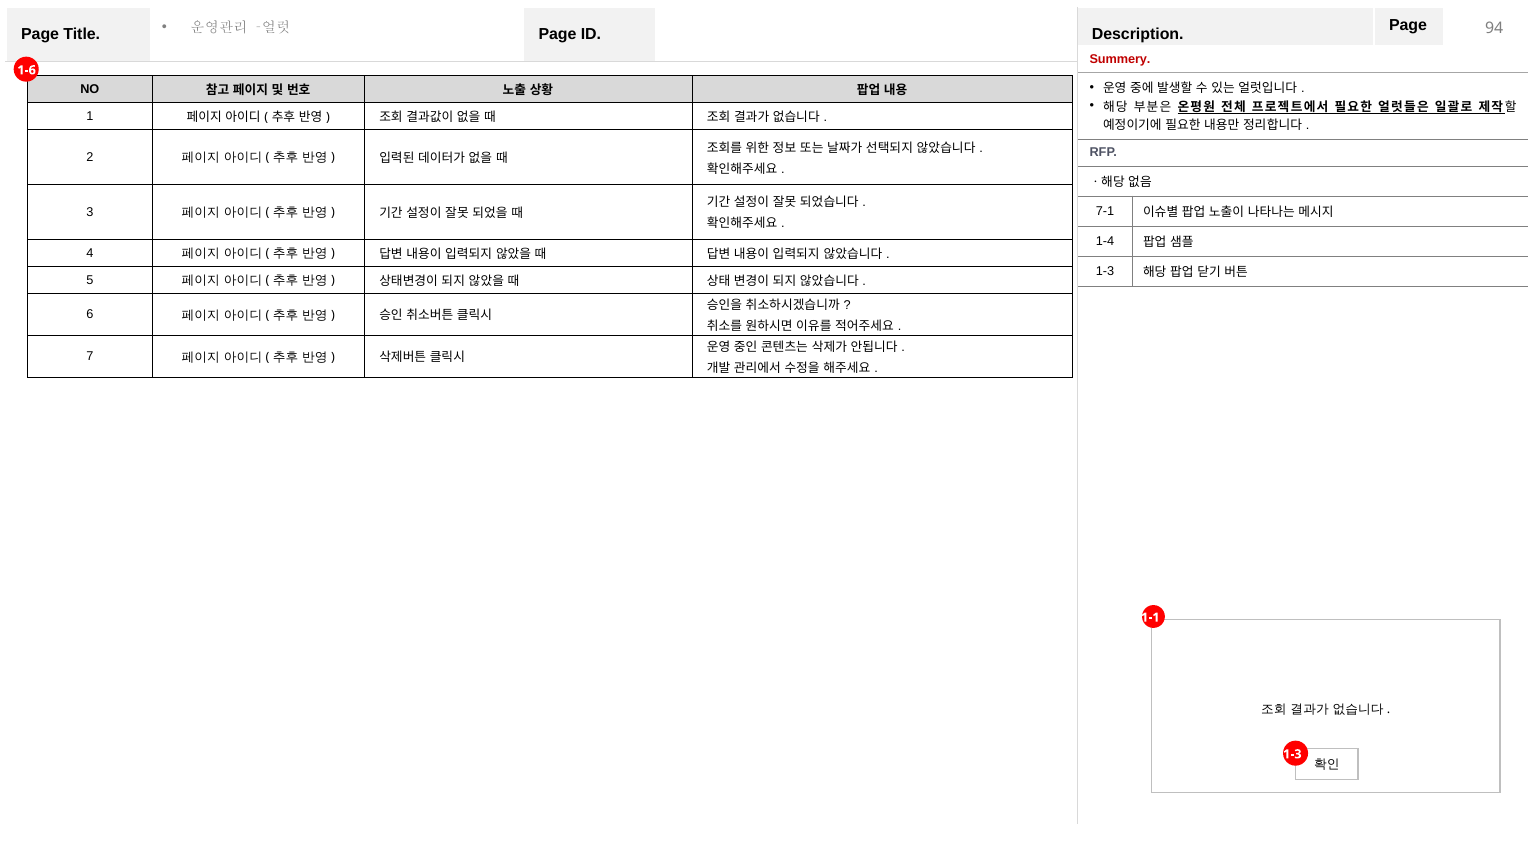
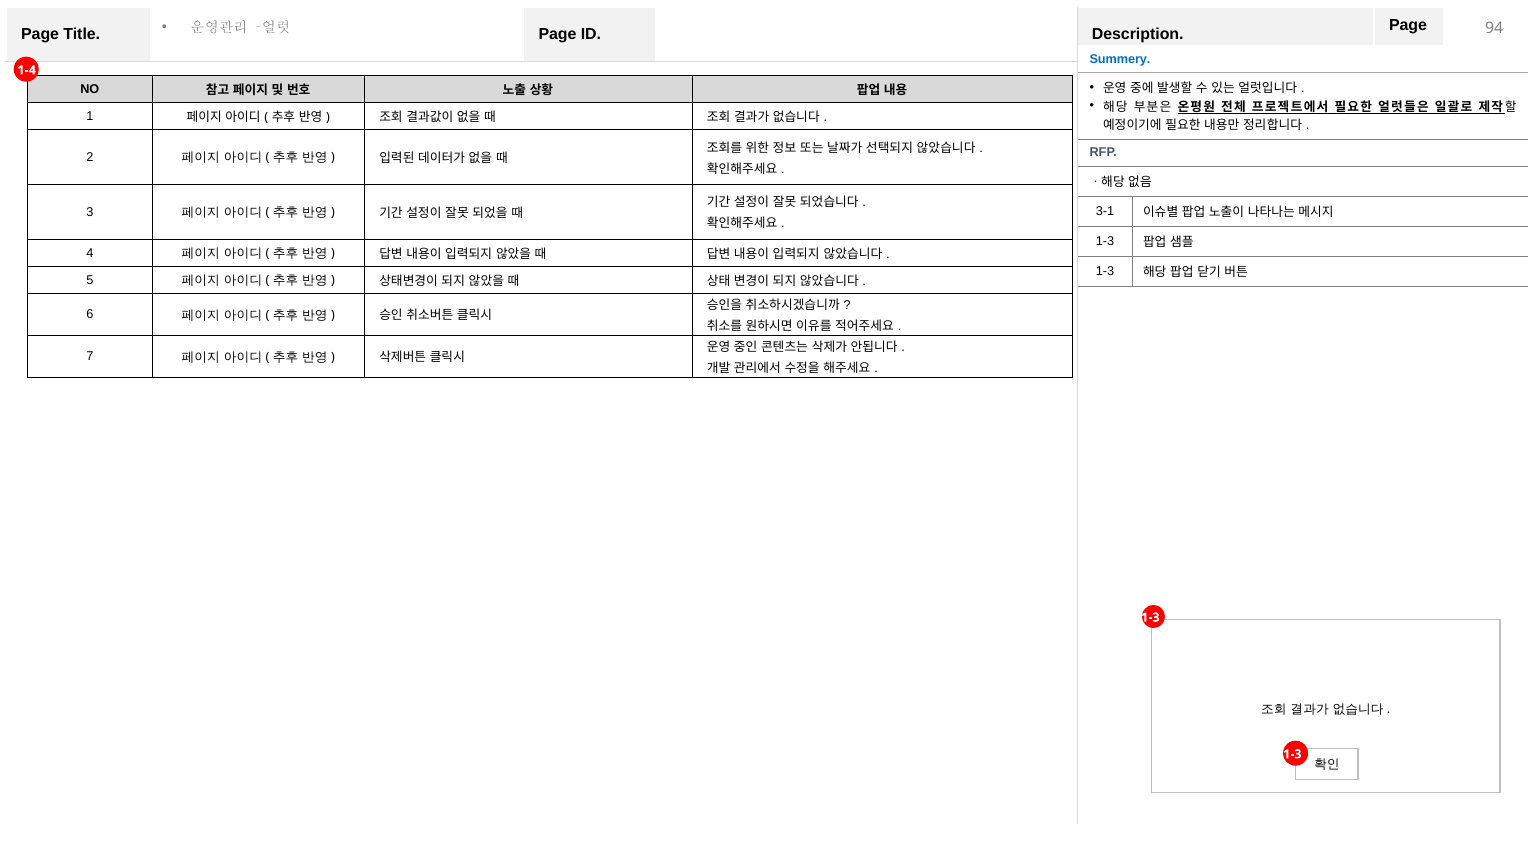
Summery colour: red -> blue
1-6: 1-6 -> 1-4
7-1: 7-1 -> 3-1
1-4 at (1105, 241): 1-4 -> 1-3
1-1 at (1150, 618): 1-1 -> 1-3
